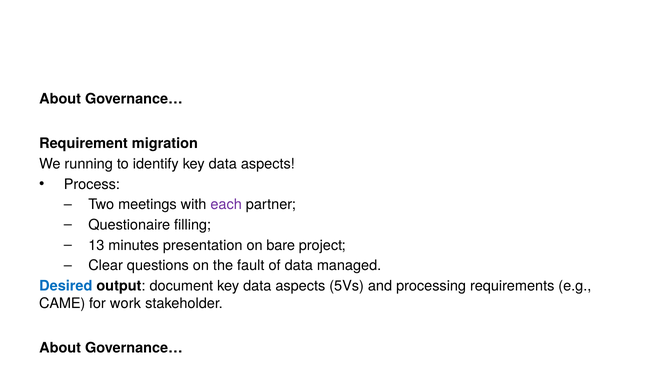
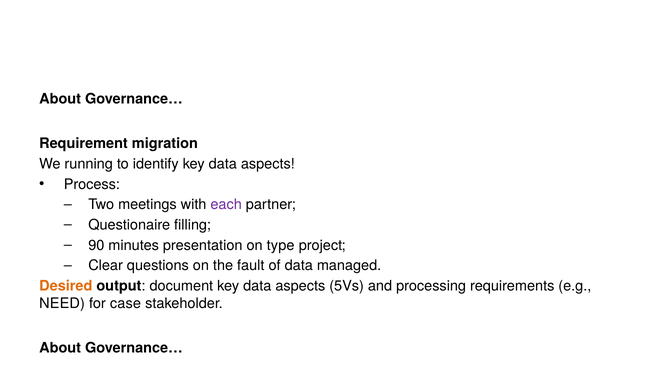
13: 13 -> 90
bare: bare -> type
Desired colour: blue -> orange
CAME: CAME -> NEED
work: work -> case
